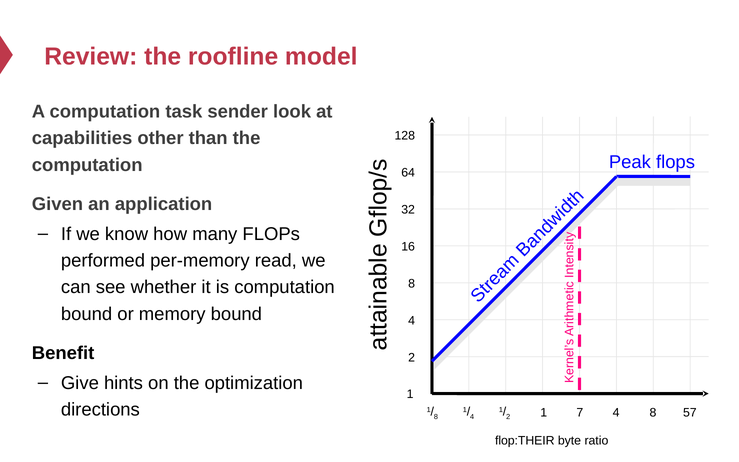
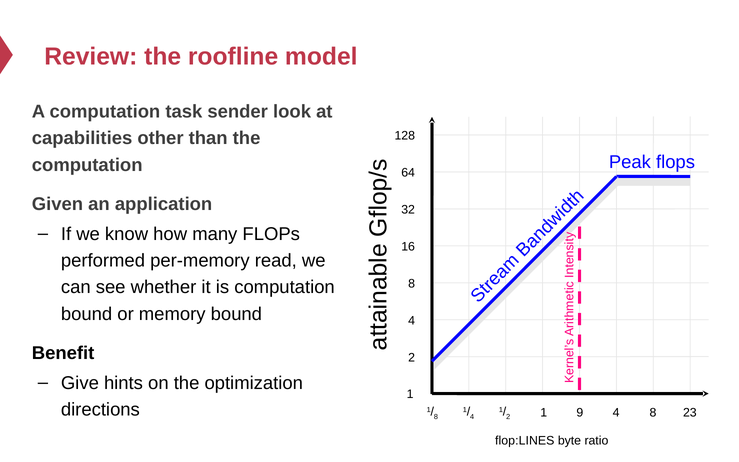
7: 7 -> 9
57: 57 -> 23
flop:THEIR: flop:THEIR -> flop:LINES
